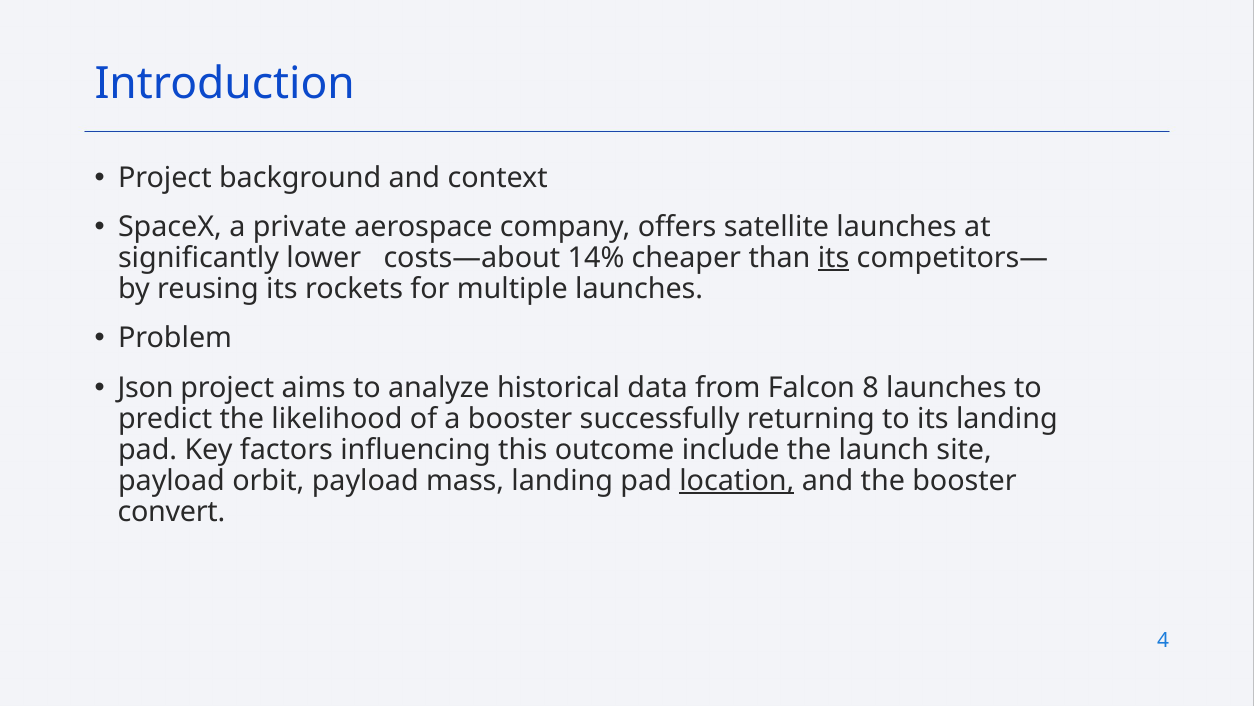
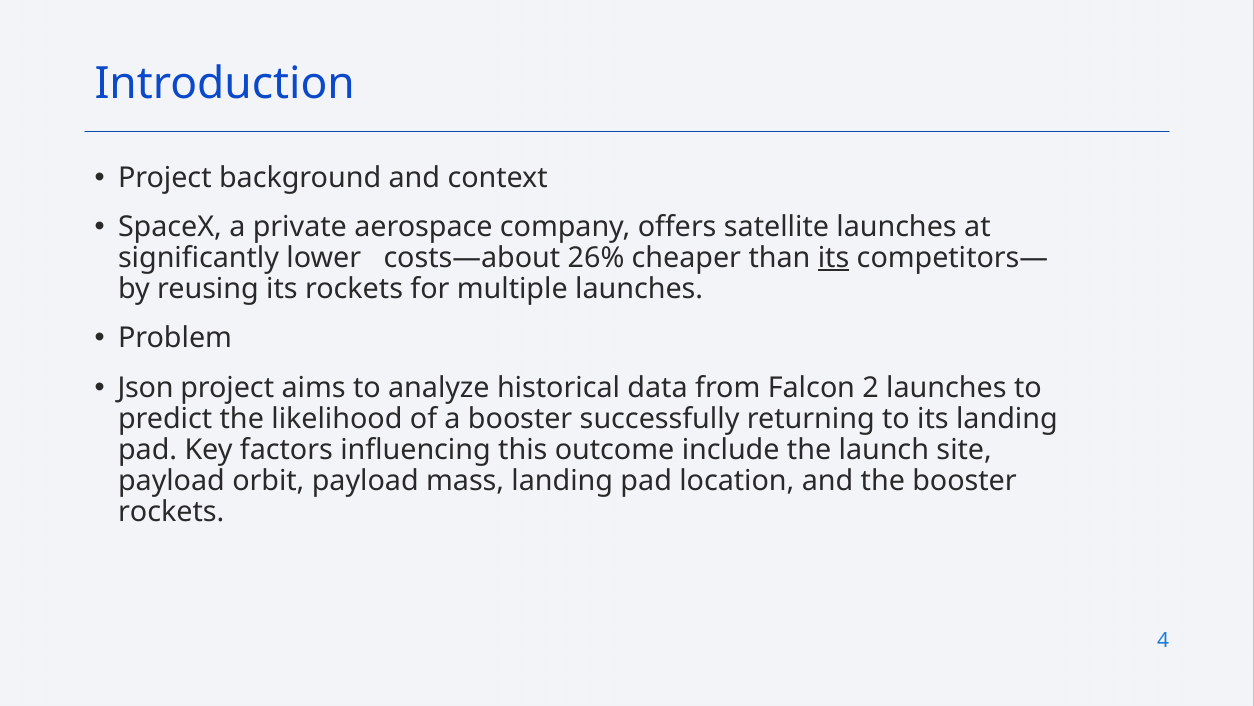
14%: 14% -> 26%
8: 8 -> 2
location underline: present -> none
convert at (171, 511): convert -> rockets
